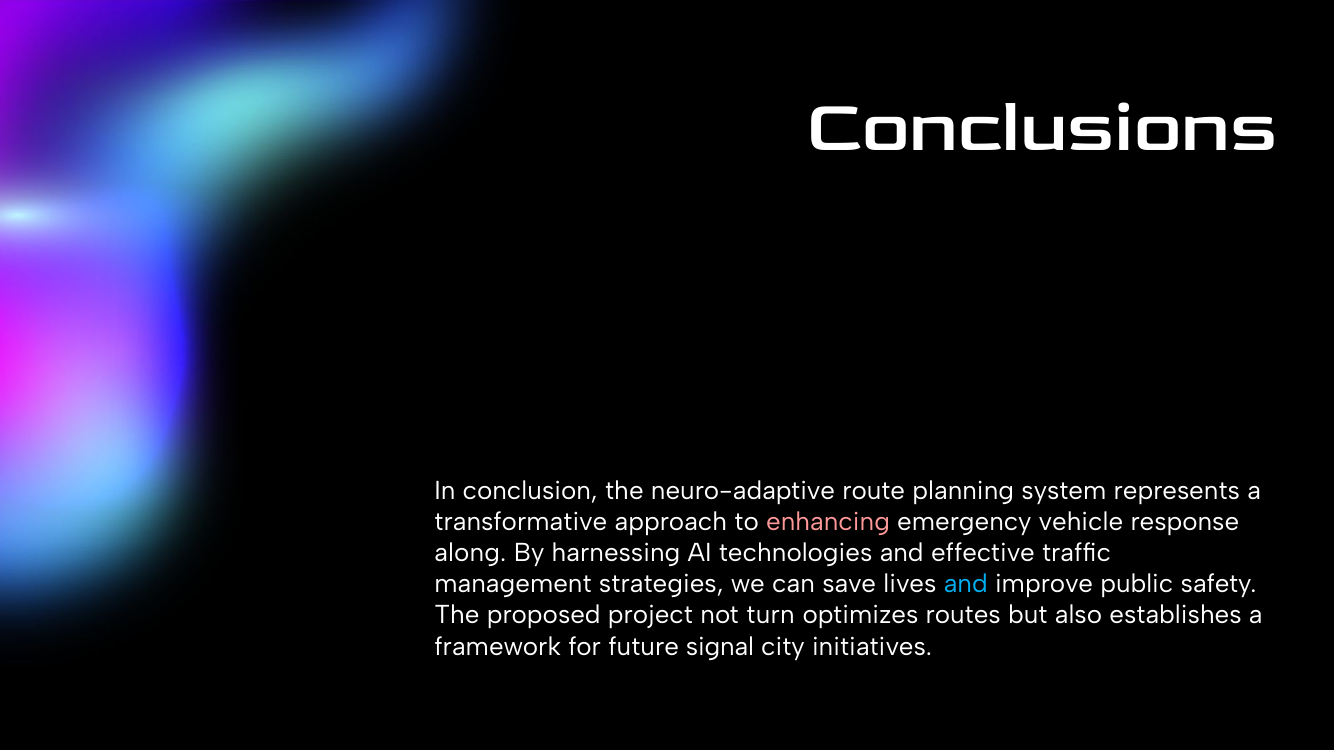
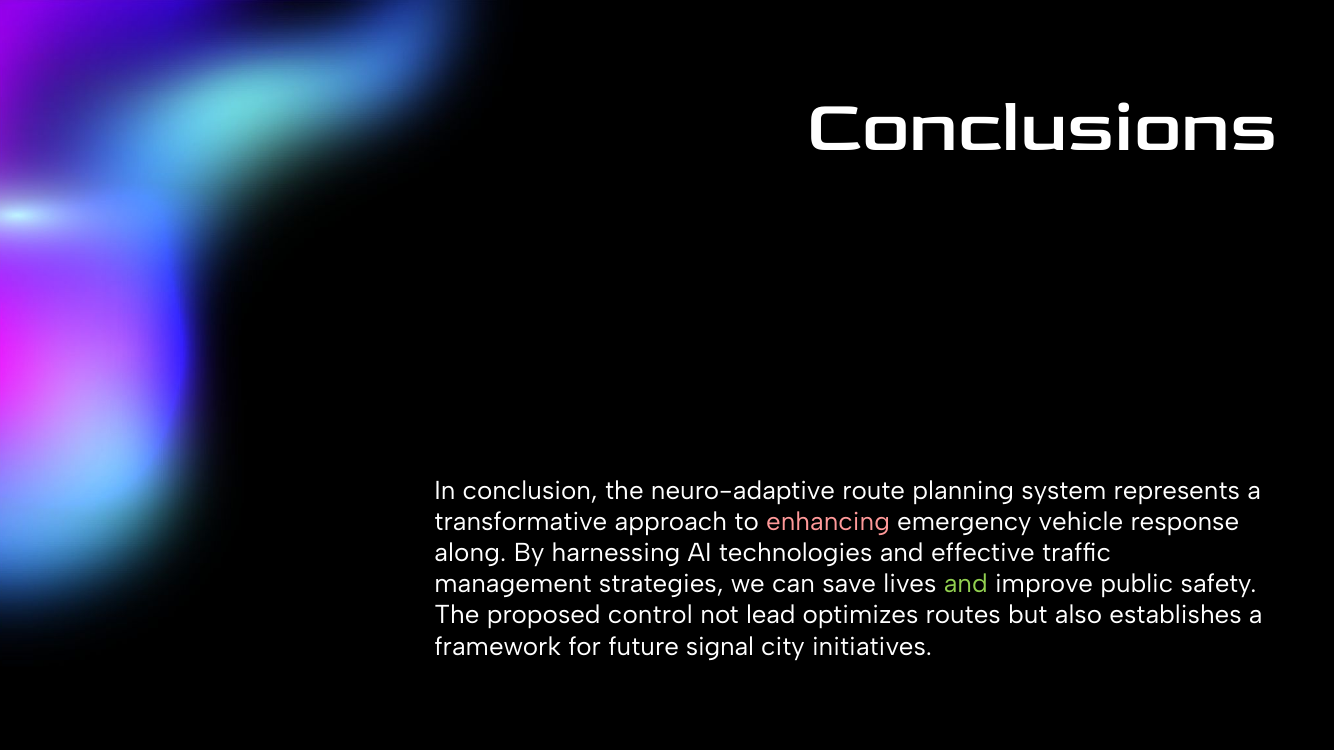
and at (966, 585) colour: light blue -> light green
project: project -> control
turn: turn -> lead
